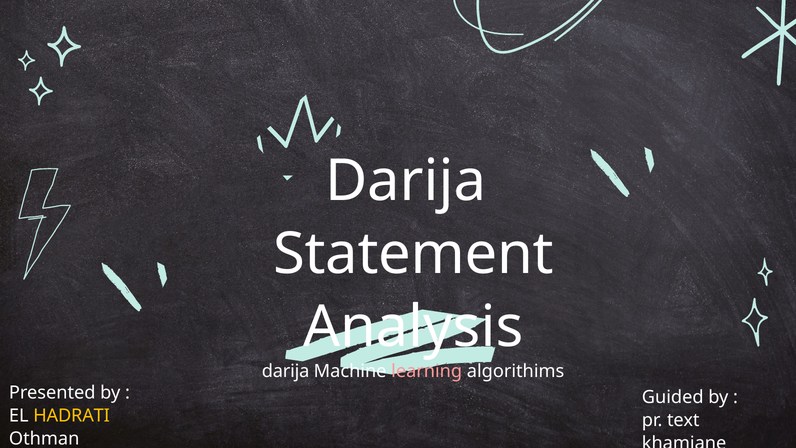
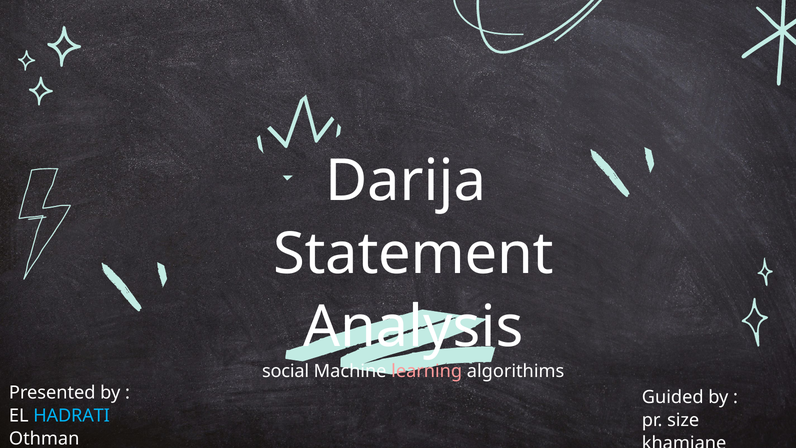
darija at (286, 371): darija -> social
HADRATI colour: yellow -> light blue
text: text -> size
